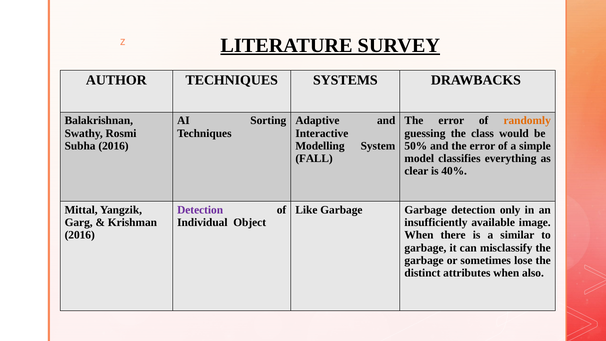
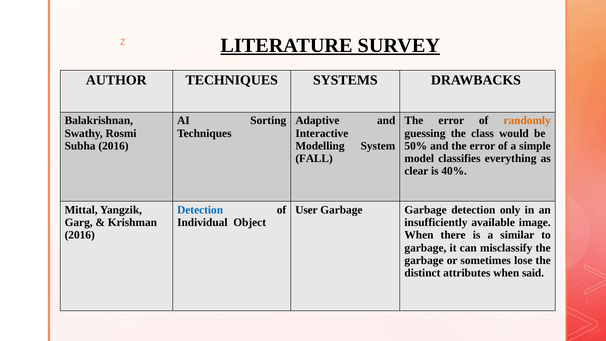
Detection at (200, 210) colour: purple -> blue
Like: Like -> User
also: also -> said
